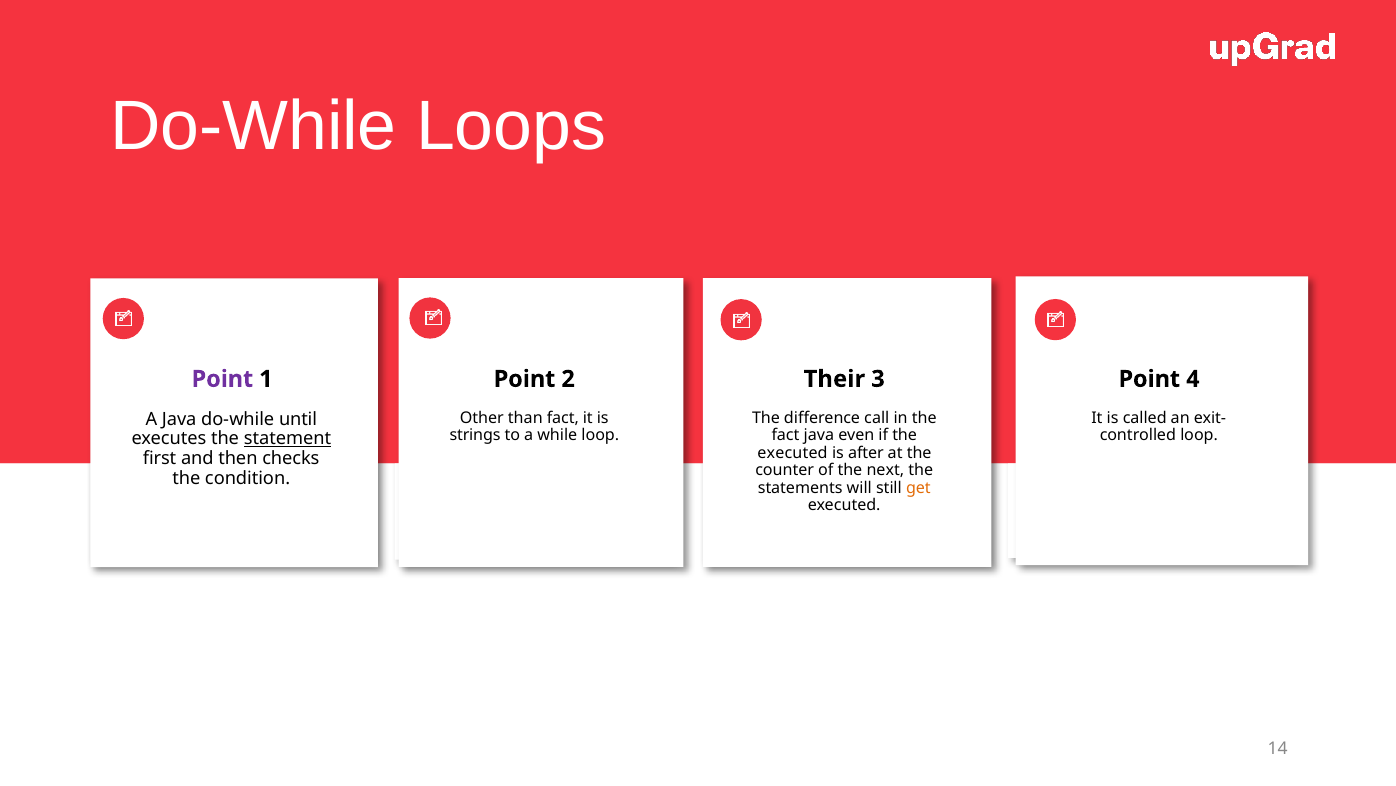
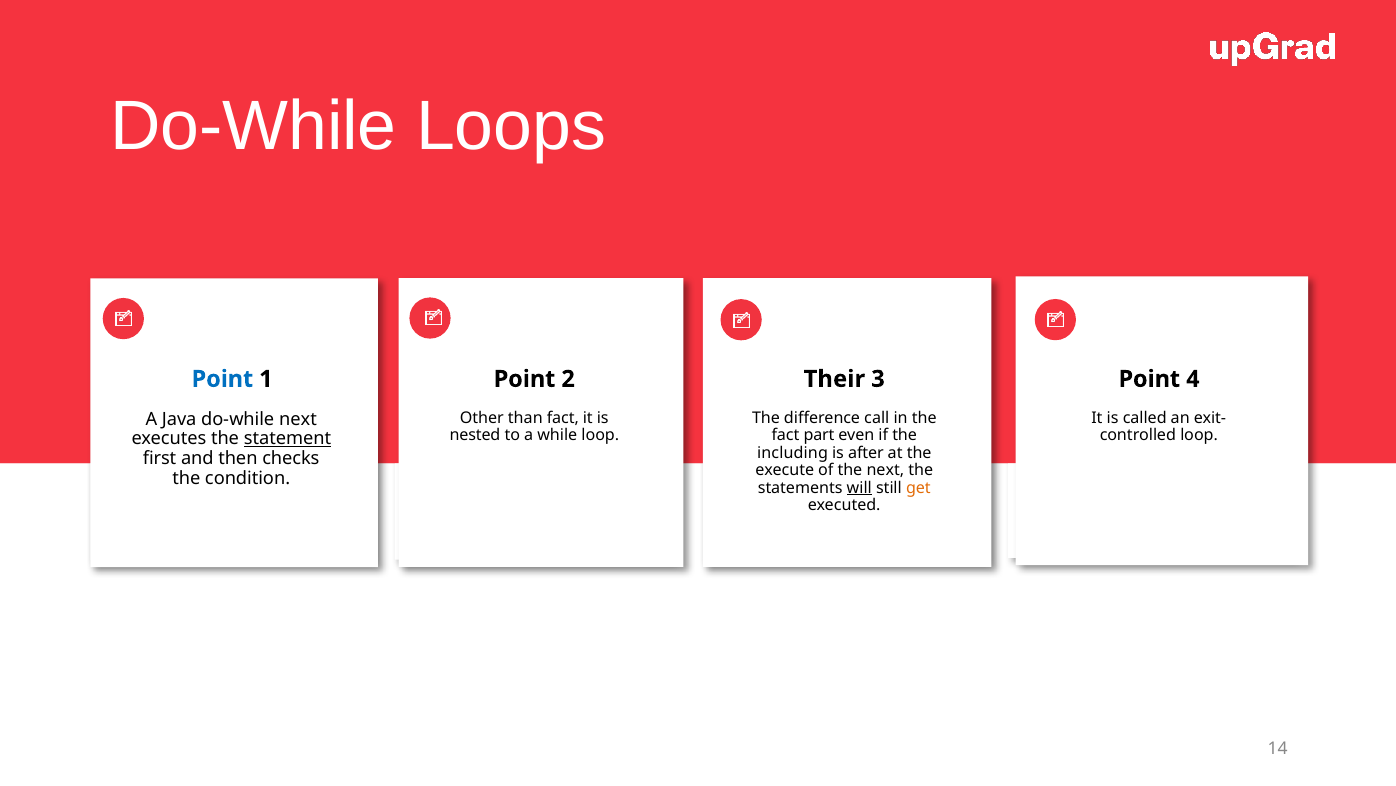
Point at (222, 379) colour: purple -> blue
do-while until: until -> next
strings: strings -> nested
fact java: java -> part
executed at (793, 453): executed -> including
counter: counter -> execute
will underline: none -> present
